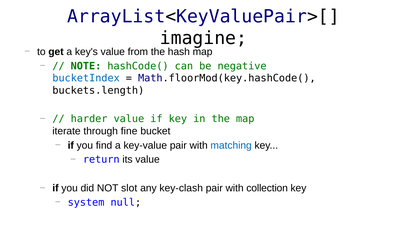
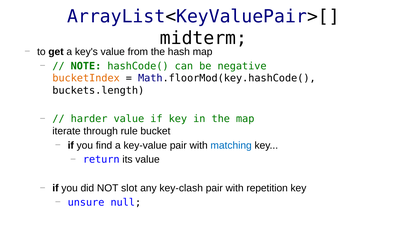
imagine: imagine -> midterm
bucketIndex colour: blue -> orange
fine: fine -> rule
collection: collection -> repetition
system: system -> unsure
